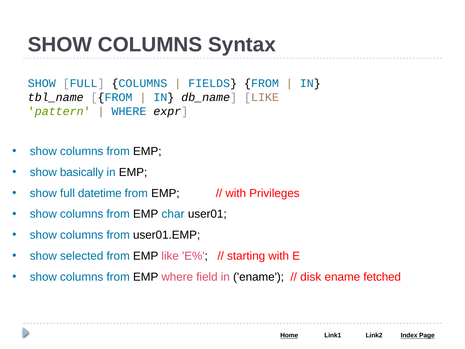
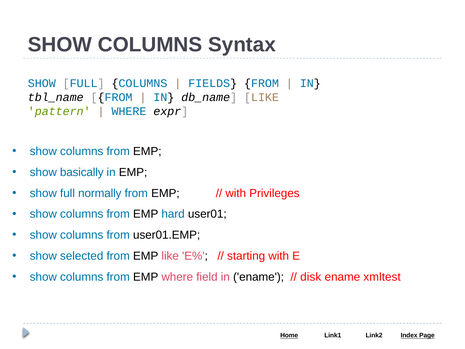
datetime: datetime -> normally
char: char -> hard
fetched: fetched -> xmltest
